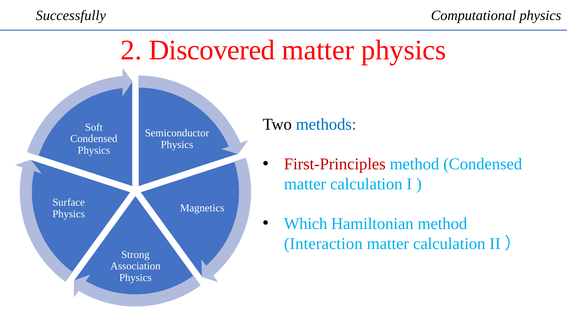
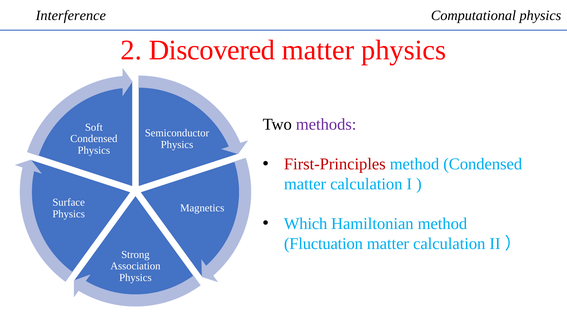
Successfully: Successfully -> Interference
methods colour: blue -> purple
Interaction: Interaction -> Fluctuation
